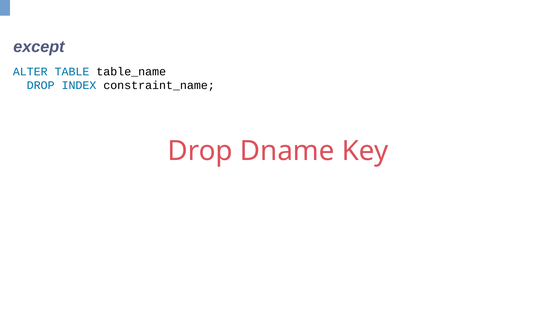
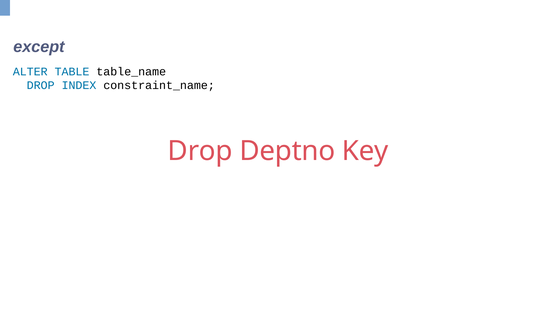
Dname: Dname -> Deptno
